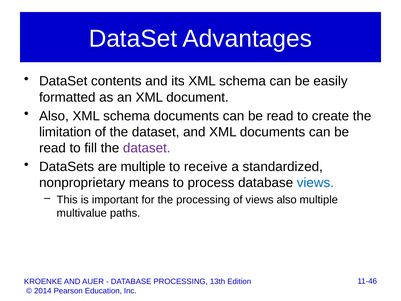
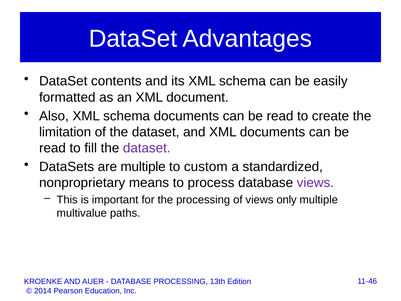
receive: receive -> custom
views at (315, 183) colour: blue -> purple
views also: also -> only
